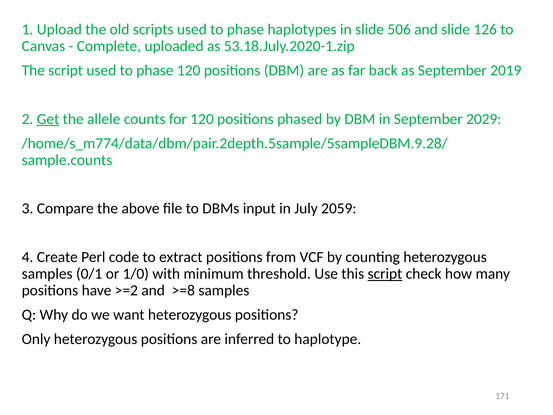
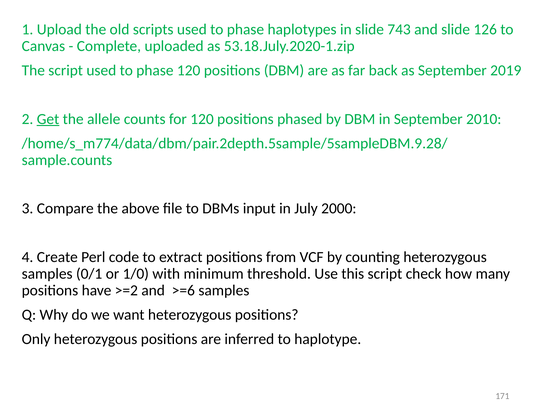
506: 506 -> 743
2029: 2029 -> 2010
2059: 2059 -> 2000
script at (385, 274) underline: present -> none
>=8: >=8 -> >=6
